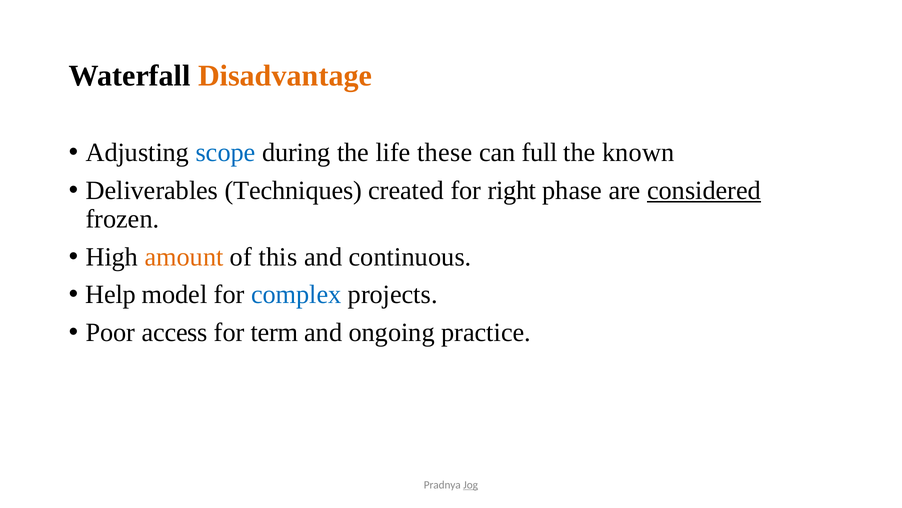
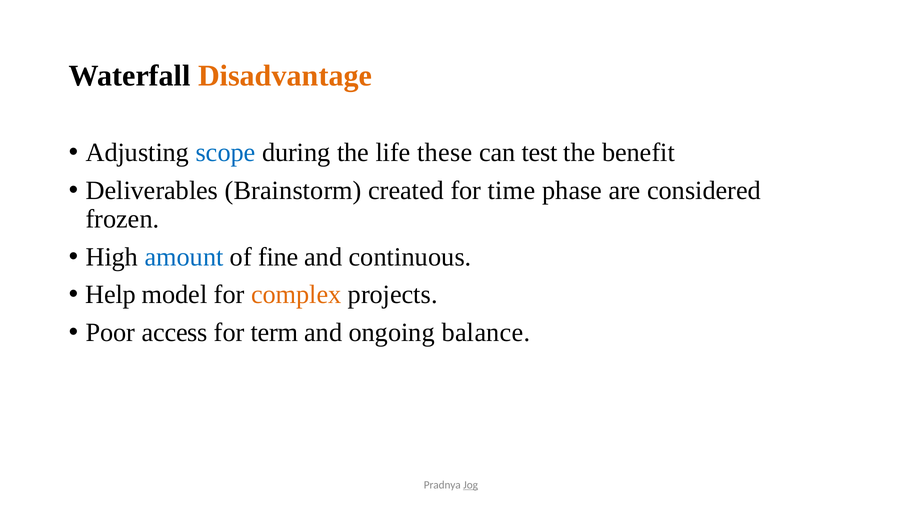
full: full -> test
known: known -> benefit
Techniques: Techniques -> Brainstorm
right: right -> time
considered underline: present -> none
amount colour: orange -> blue
this: this -> fine
complex colour: blue -> orange
practice: practice -> balance
